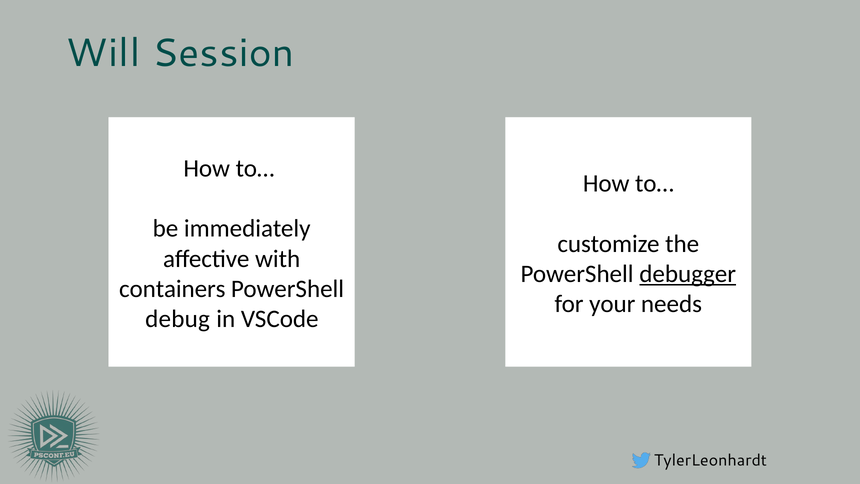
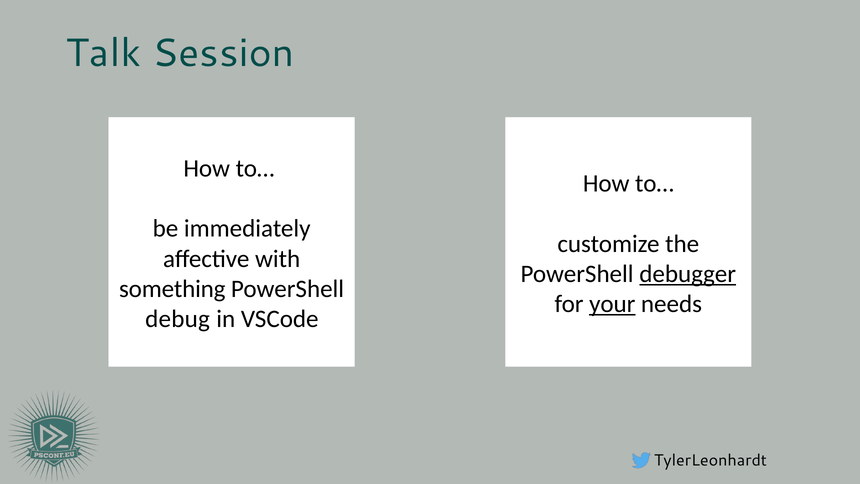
Will: Will -> Talk
containers: containers -> something
your underline: none -> present
